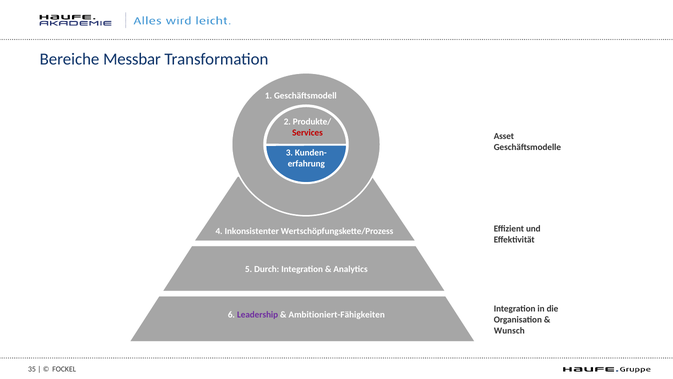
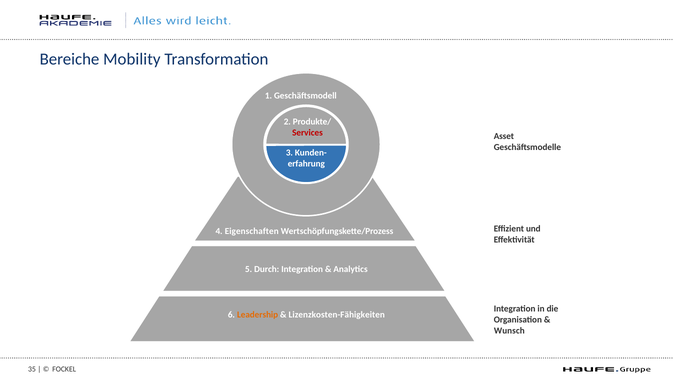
Messbar: Messbar -> Mobility
Inkonsistenter: Inkonsistenter -> Eigenschaften
Leadership colour: purple -> orange
Ambitioniert-Fähigkeiten: Ambitioniert-Fähigkeiten -> Lizenzkosten-Fähigkeiten
